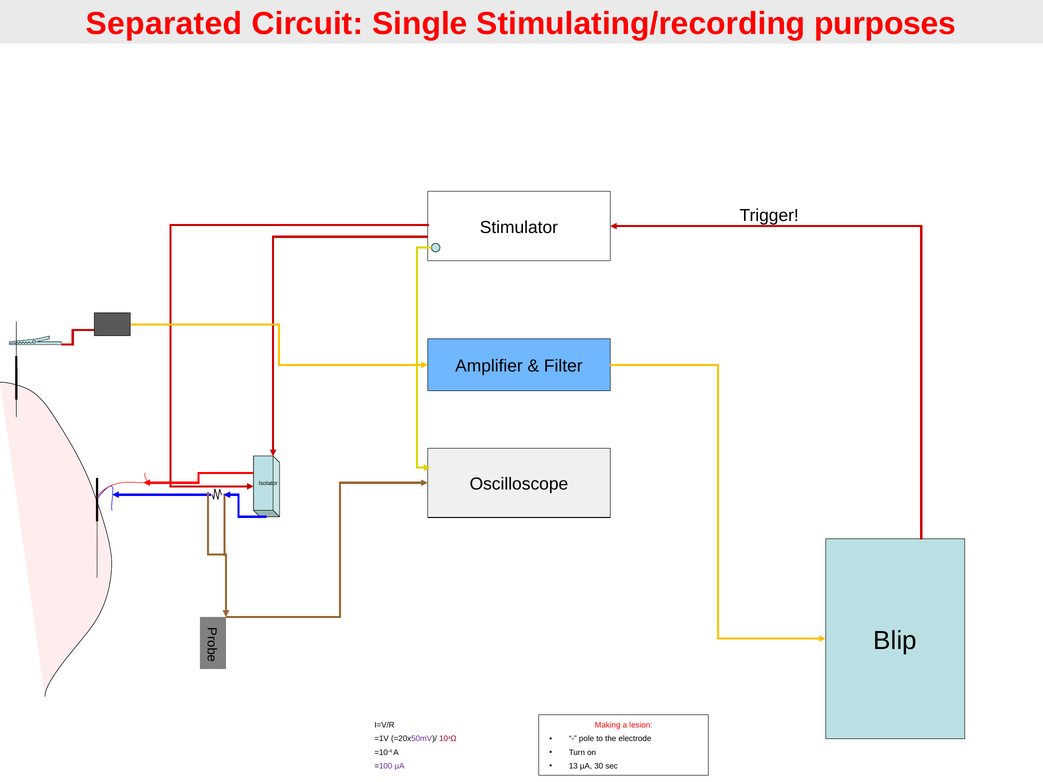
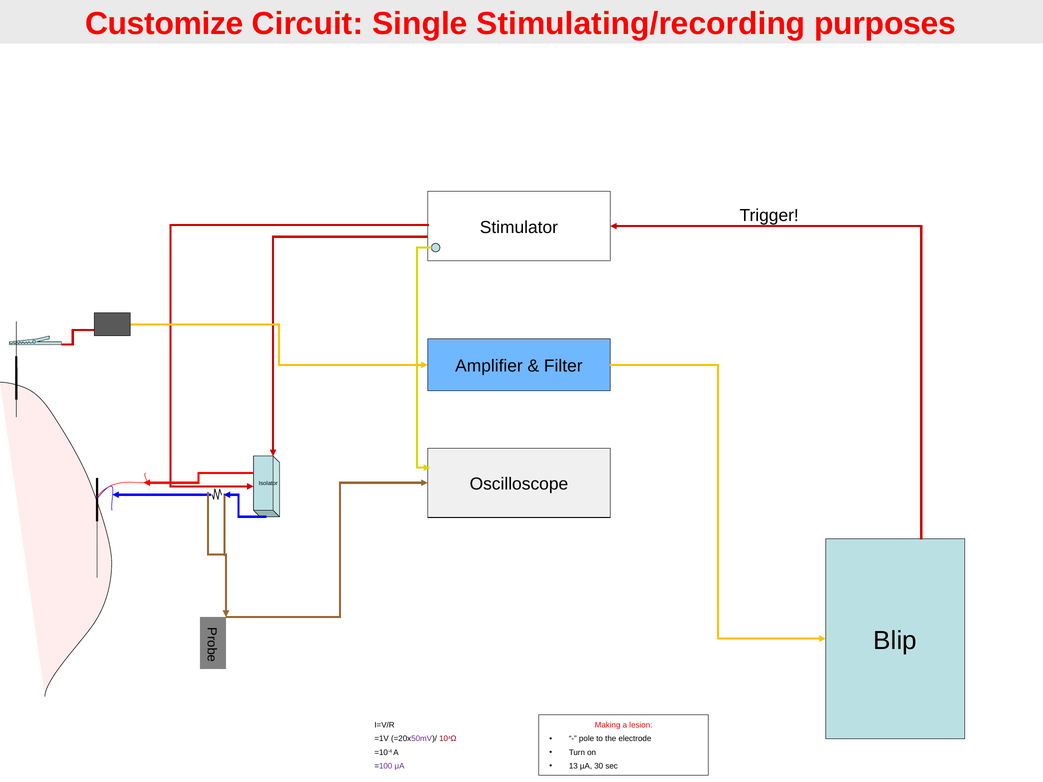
Separated: Separated -> Customize
